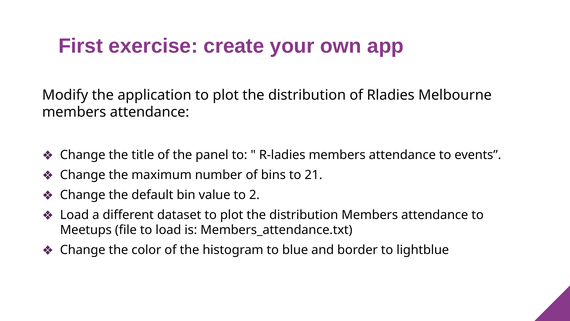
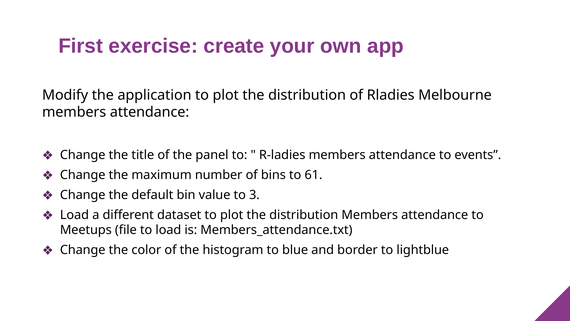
21: 21 -> 61
2: 2 -> 3
